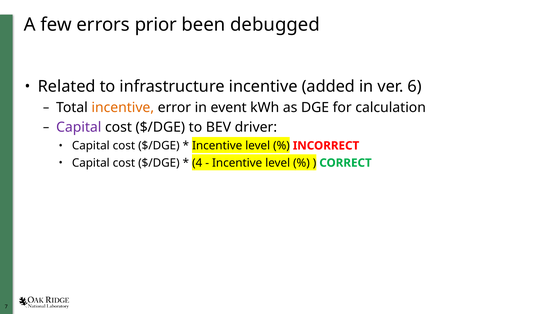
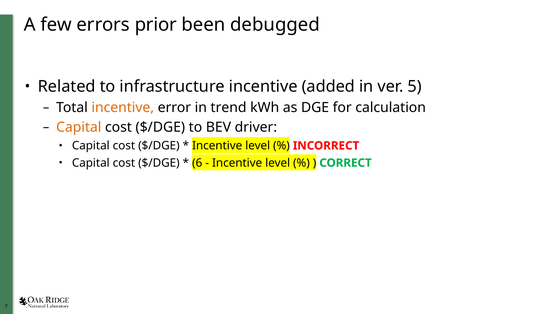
6: 6 -> 5
event: event -> trend
Capital at (79, 127) colour: purple -> orange
4: 4 -> 6
